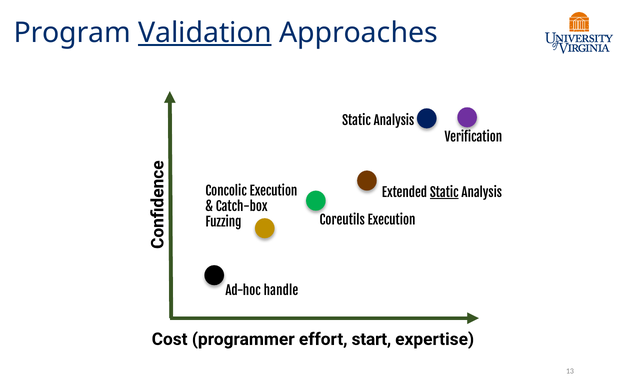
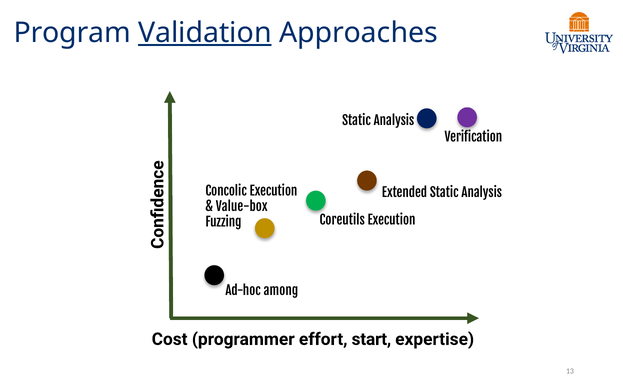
Static at (444, 193) underline: present -> none
Catch-box: Catch-box -> Value-box
handle: handle -> among
